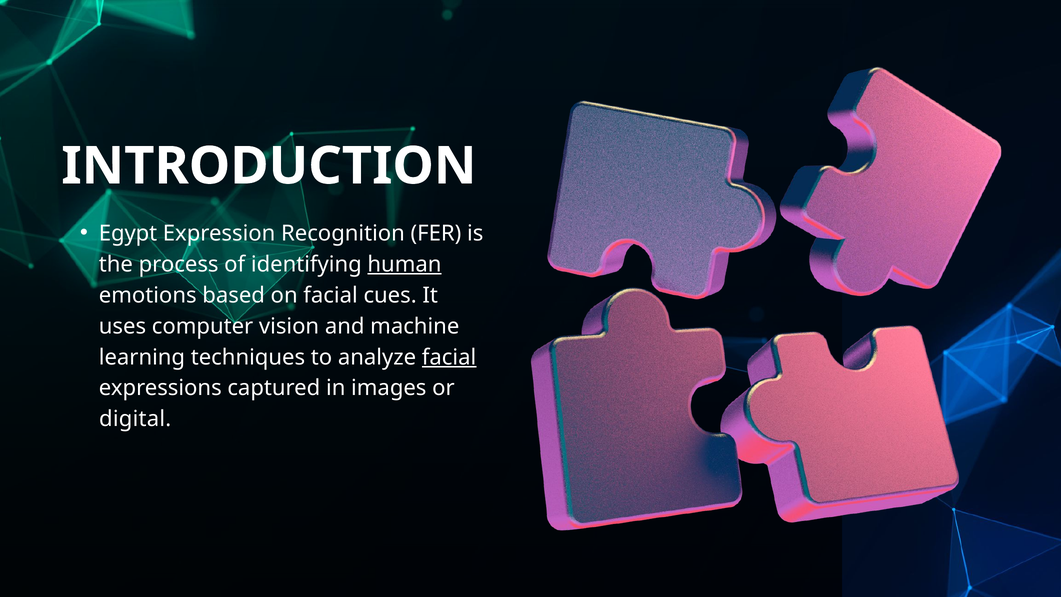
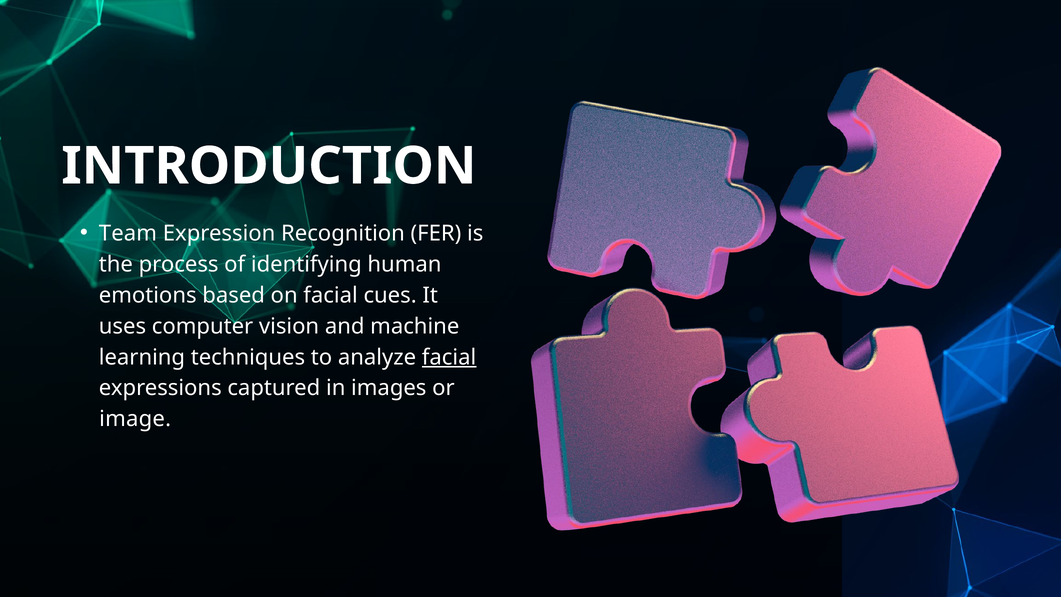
Egypt: Egypt -> Team
human underline: present -> none
digital: digital -> image
